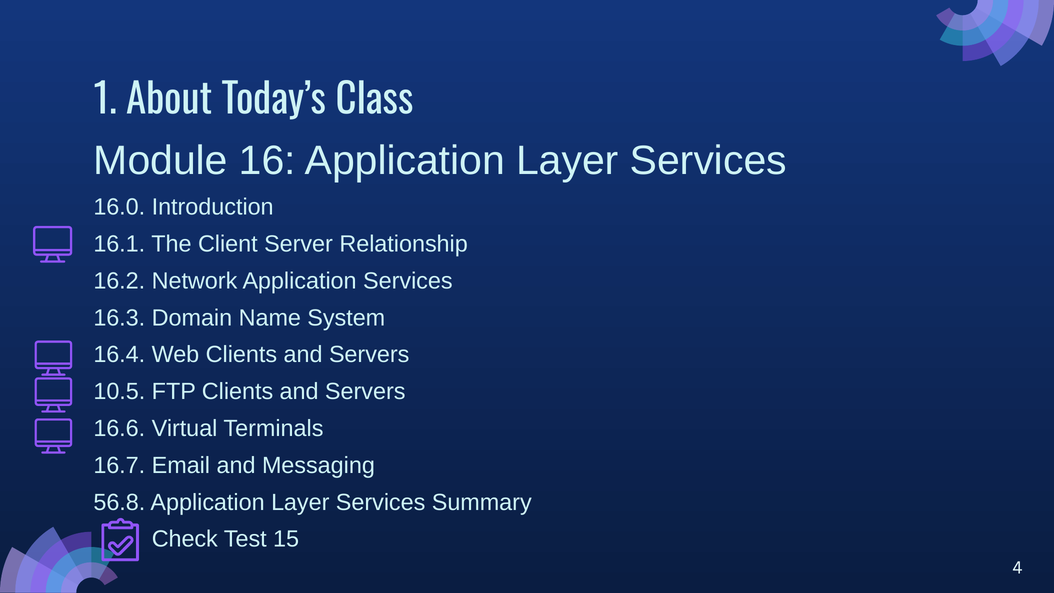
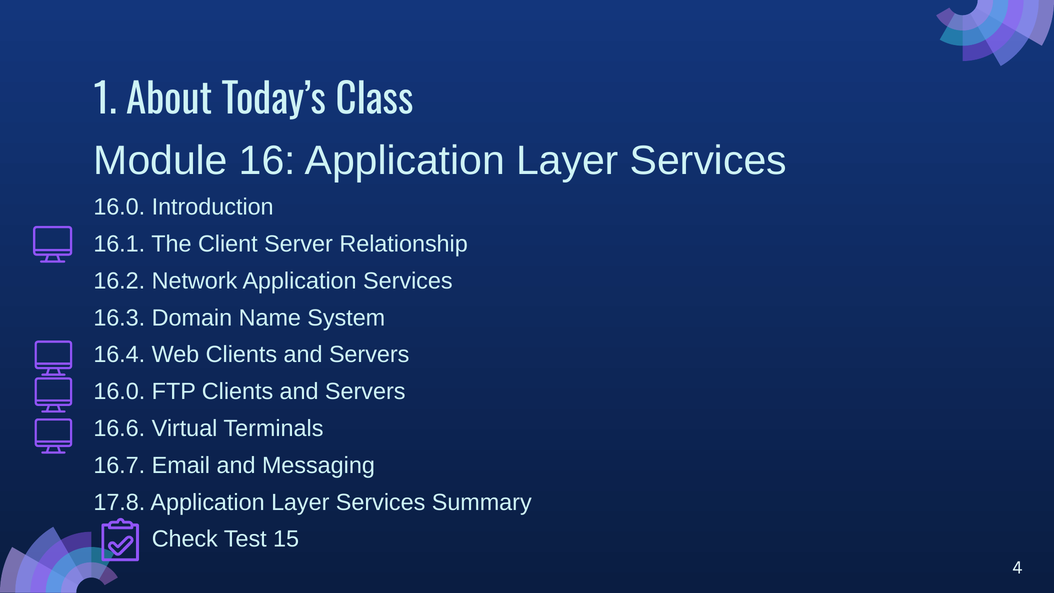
10.5 at (119, 392): 10.5 -> 16.0
56.8: 56.8 -> 17.8
